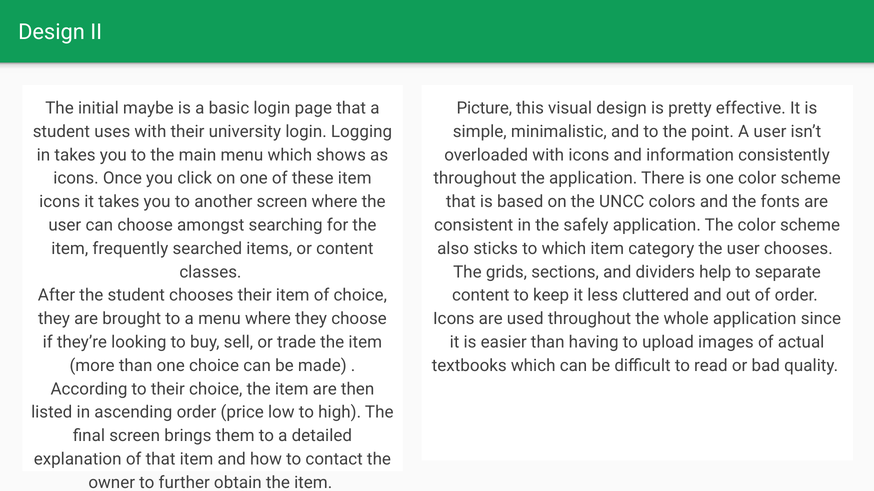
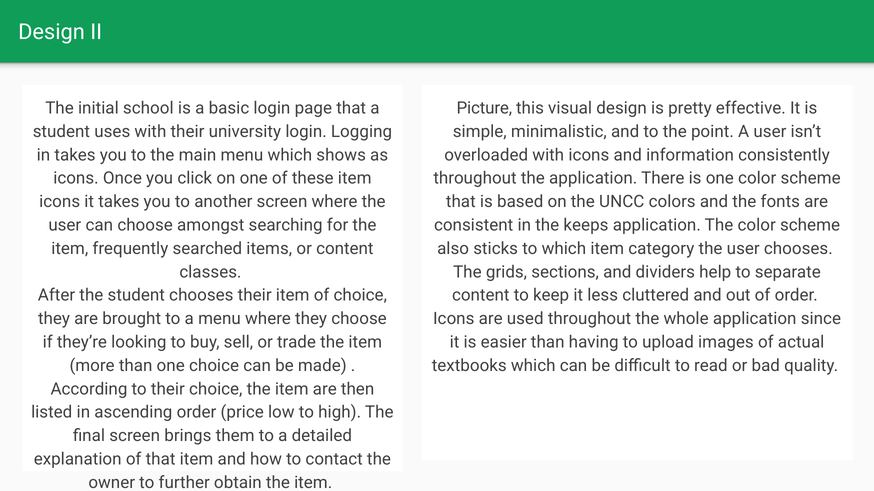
maybe: maybe -> school
safely: safely -> keeps
